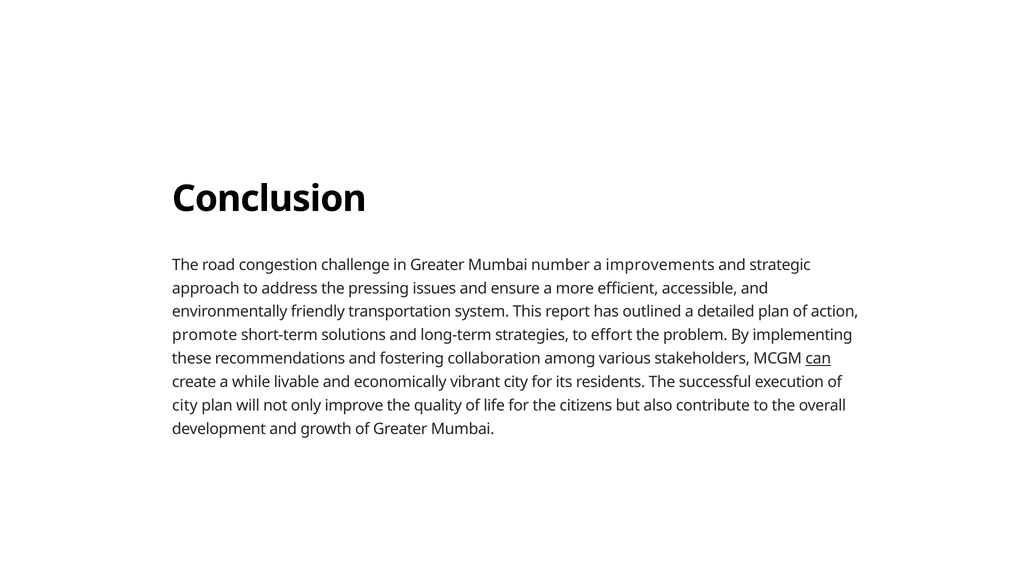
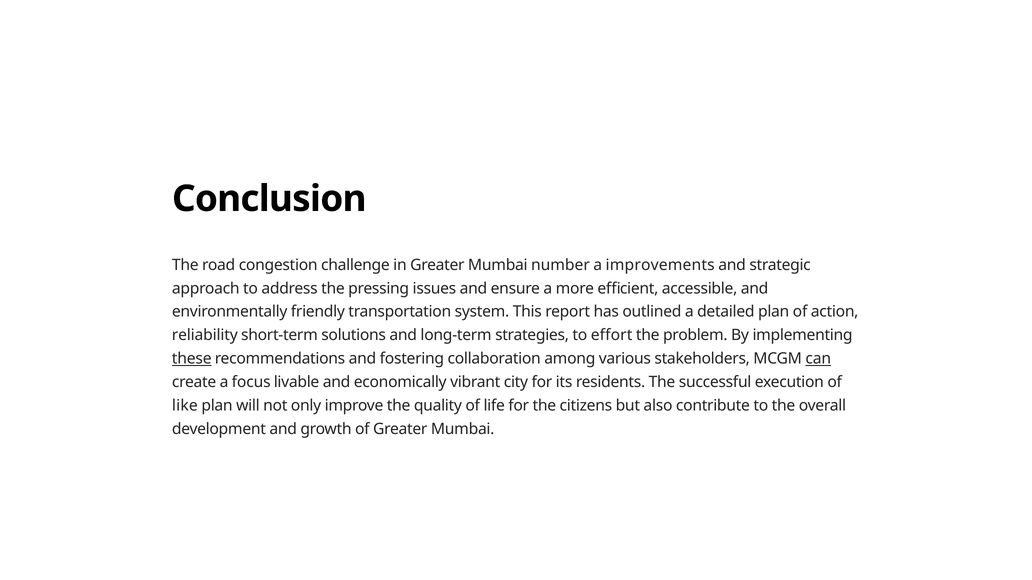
promote: promote -> reliability
these underline: none -> present
while: while -> focus
city at (185, 406): city -> like
